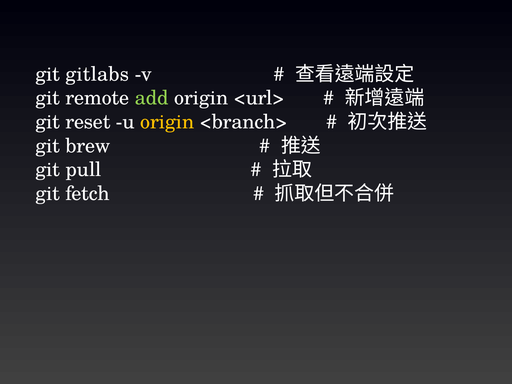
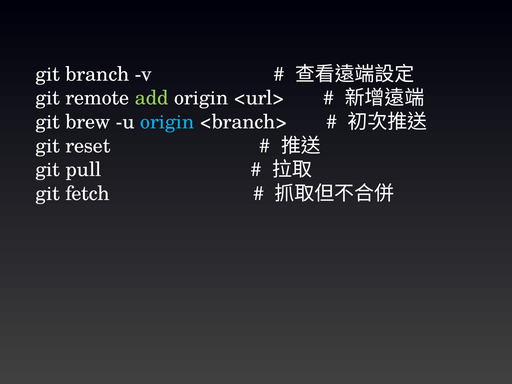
gitlabs: gitlabs -> branch
reset: reset -> brew
origin at (167, 122) colour: yellow -> light blue
brew: brew -> reset
